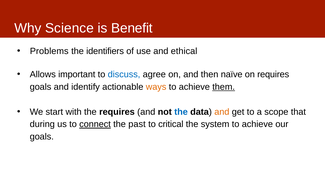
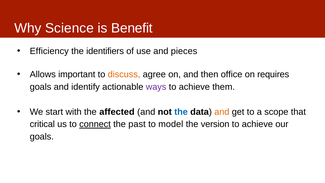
Problems: Problems -> Efficiency
ethical: ethical -> pieces
discuss colour: blue -> orange
naïve: naïve -> office
ways colour: orange -> purple
them underline: present -> none
the requires: requires -> affected
during: during -> critical
critical: critical -> model
system: system -> version
